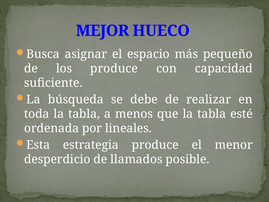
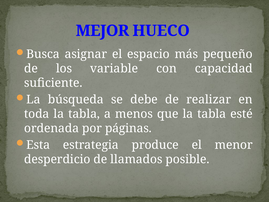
los produce: produce -> variable
lineales: lineales -> páginas
